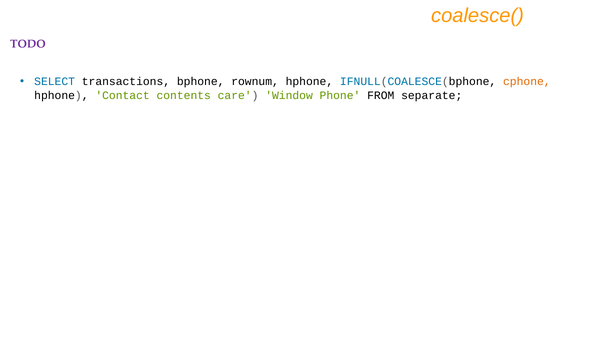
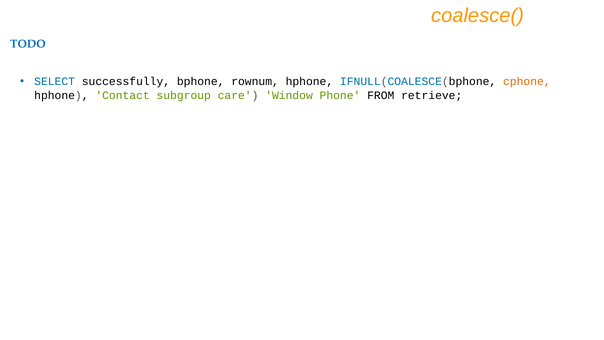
TODO colour: purple -> blue
transactions: transactions -> successfully
contents: contents -> subgroup
separate: separate -> retrieve
